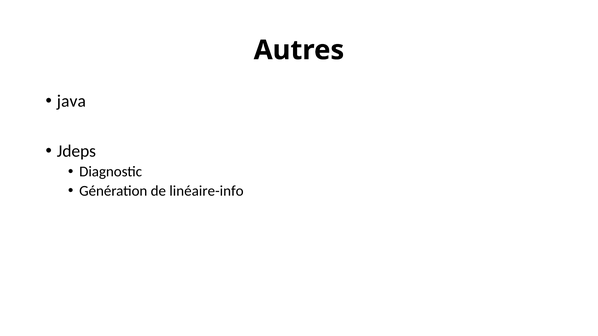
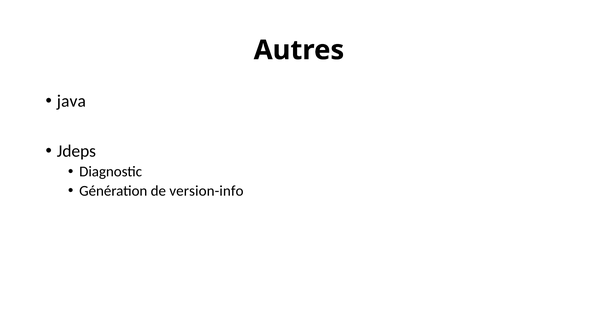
linéaire-info: linéaire-info -> version-info
